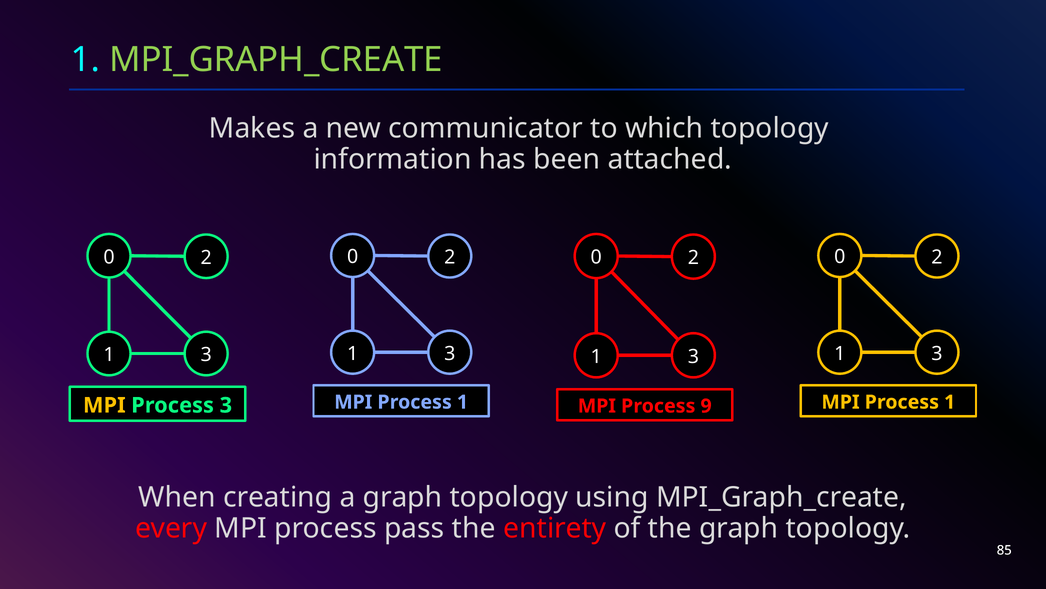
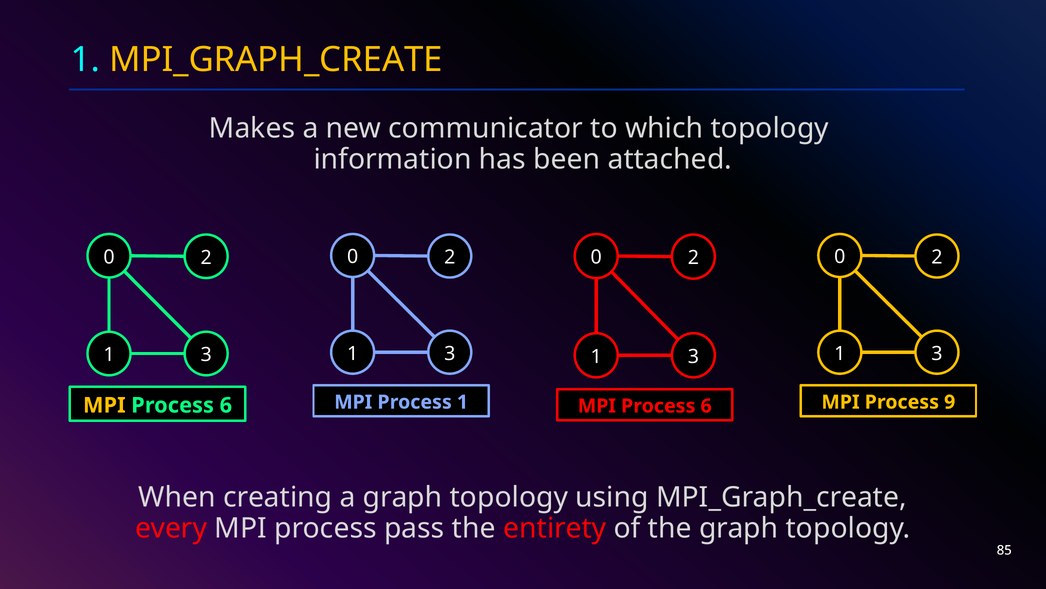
MPI_GRAPH_CREATE at (276, 60) colour: light green -> yellow
1 at (950, 402): 1 -> 9
3 at (226, 405): 3 -> 6
9 at (706, 406): 9 -> 6
